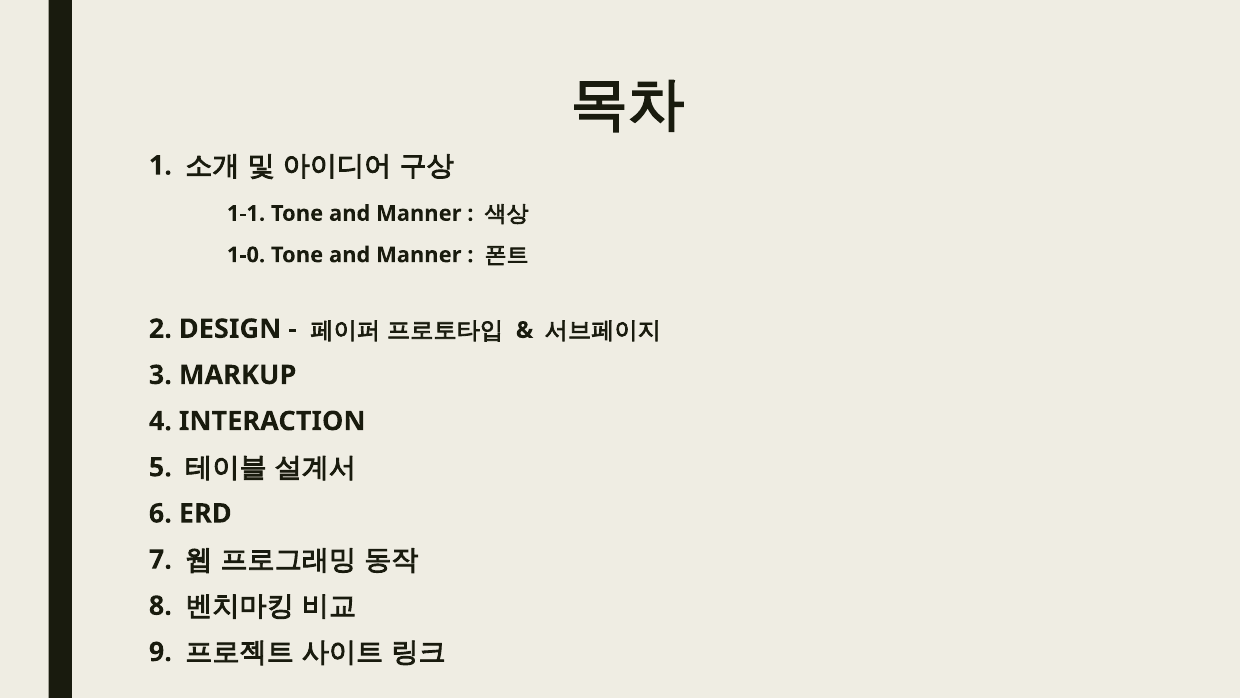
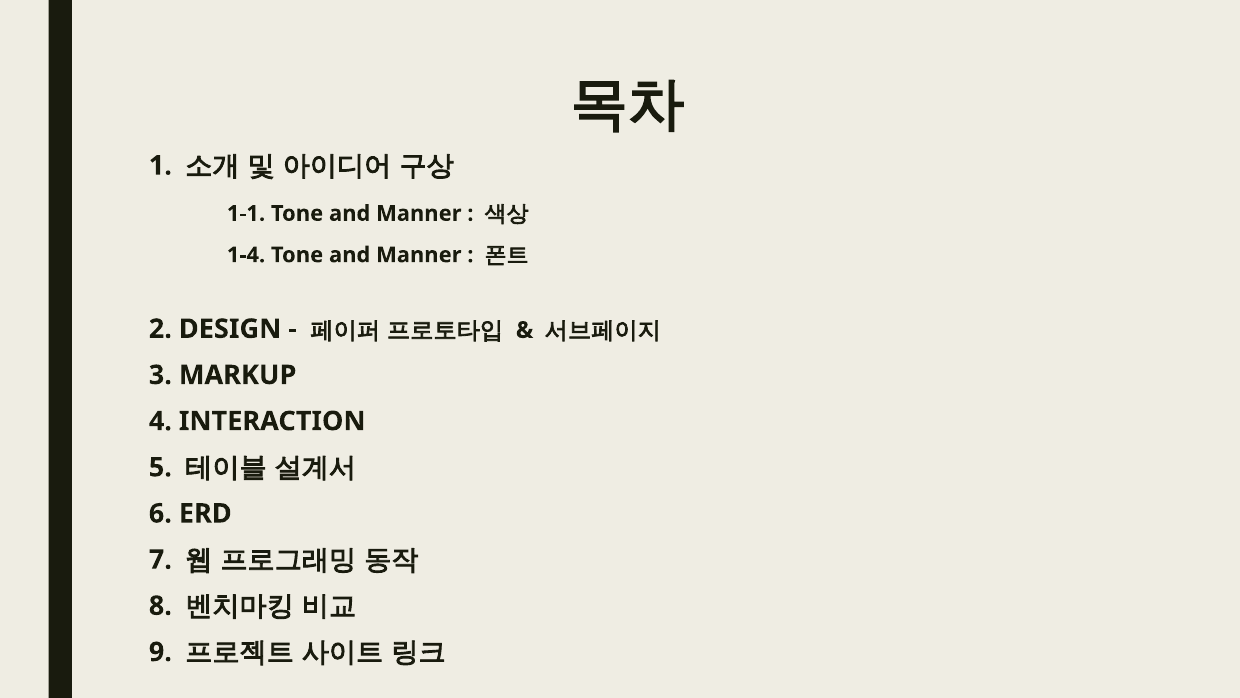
1-0: 1-0 -> 1-4
